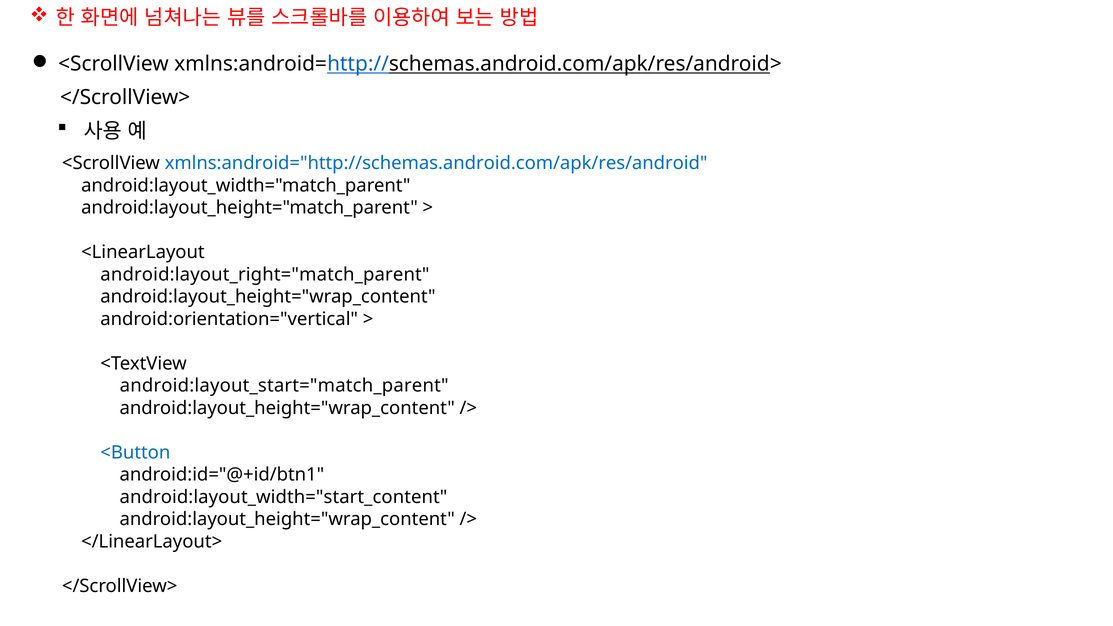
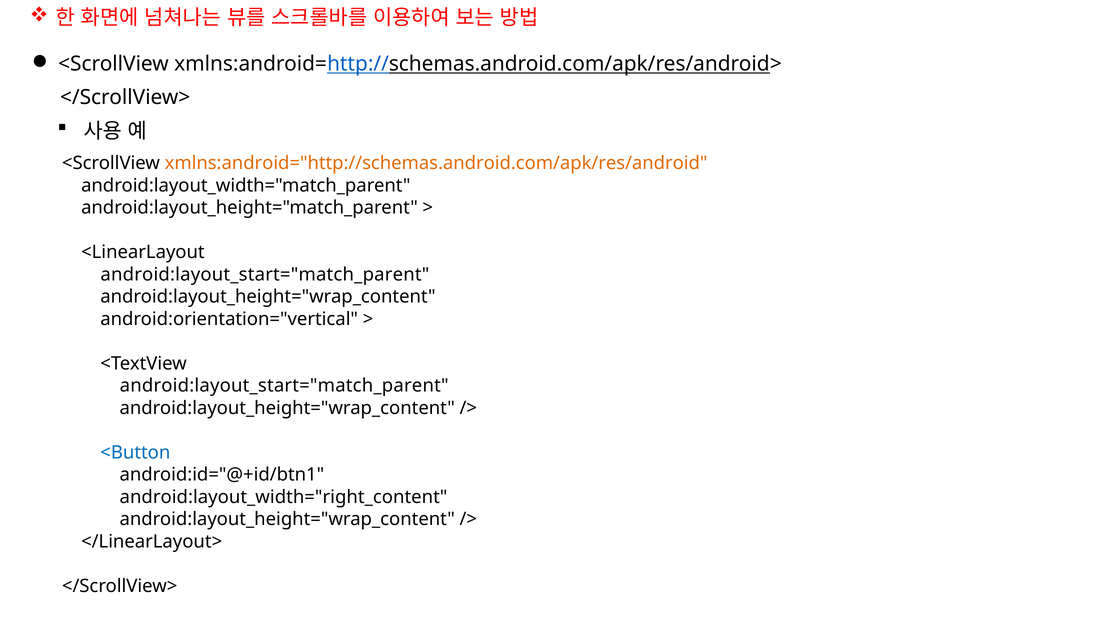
xmlns:android="http://schemas.android.com/apk/res/android colour: blue -> orange
android:layout_right="match_parent at (265, 275): android:layout_right="match_parent -> android:layout_start="match_parent
android:layout_width="start_content: android:layout_width="start_content -> android:layout_width="right_content
